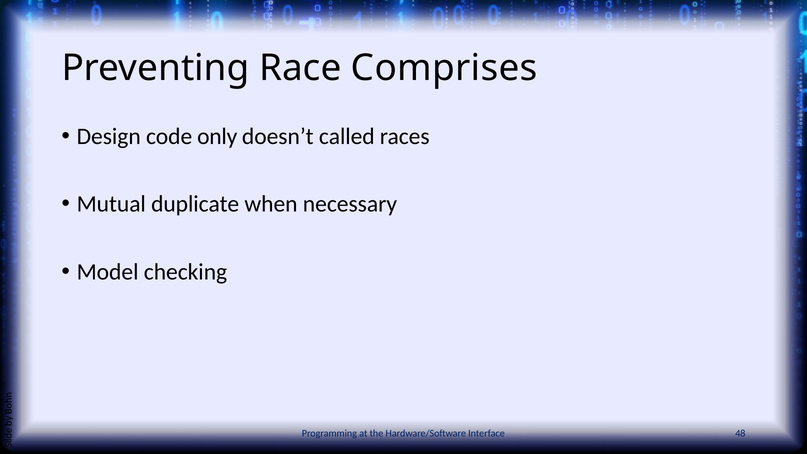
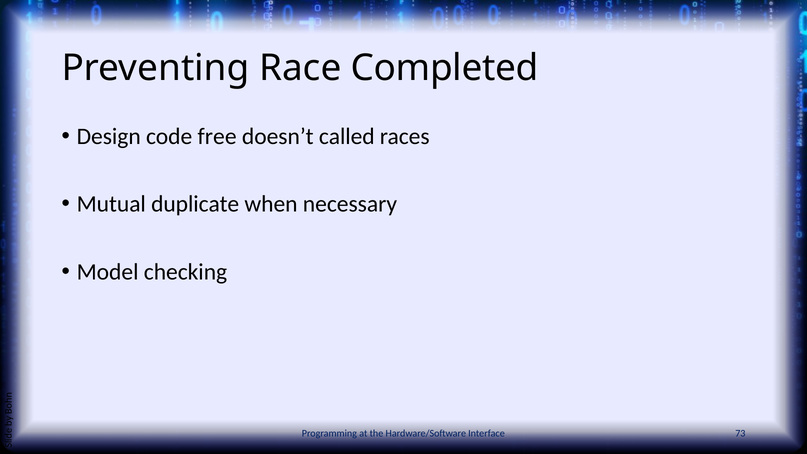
Comprises: Comprises -> Completed
only: only -> free
48: 48 -> 73
